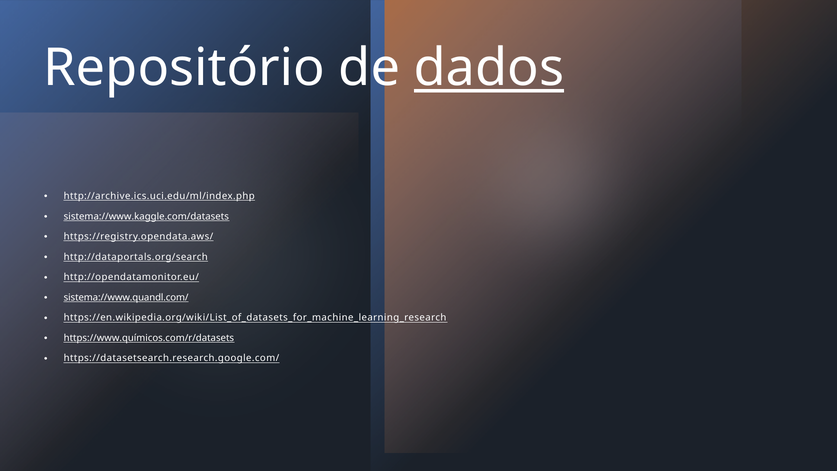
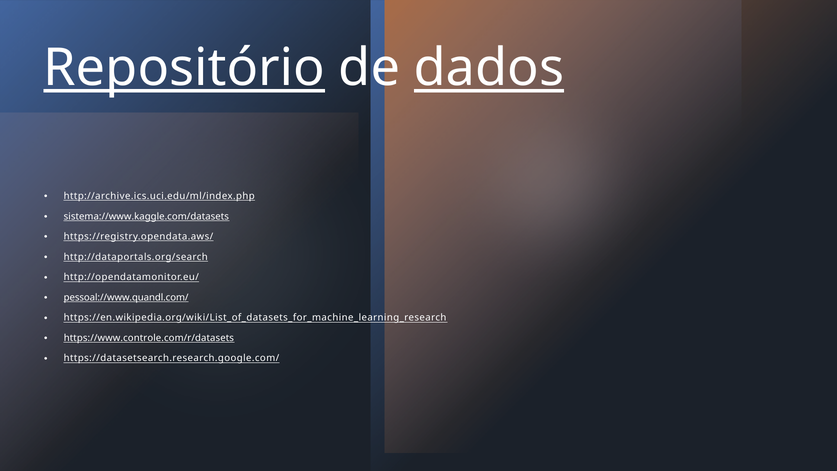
Repositório underline: none -> present
sistema://www.quandl.com/: sistema://www.quandl.com/ -> pessoal://www.quandl.com/
https://www.químicos.com/r/datasets: https://www.químicos.com/r/datasets -> https://www.controle.com/r/datasets
